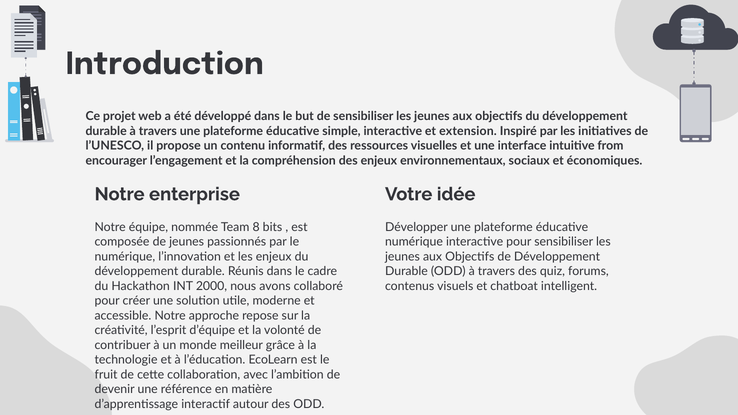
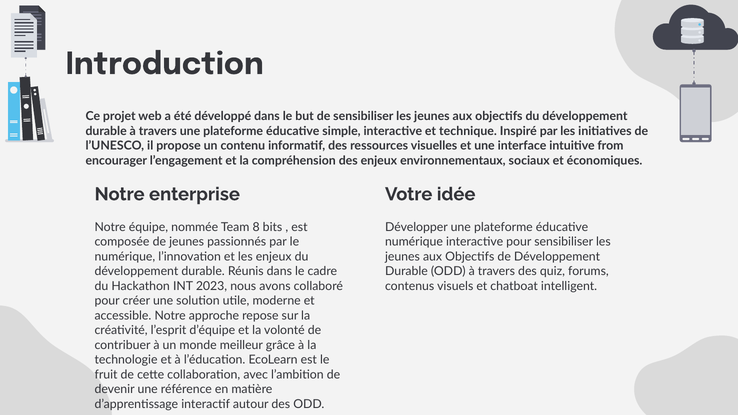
extension: extension -> technique
2000: 2000 -> 2023
